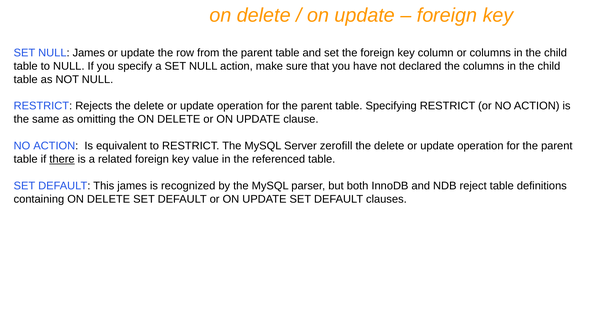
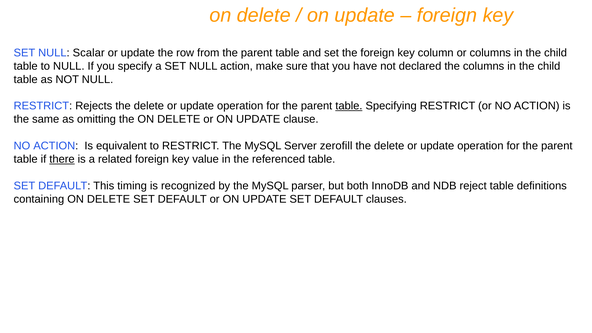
NULL James: James -> Scalar
table at (349, 106) underline: none -> present
This james: james -> timing
